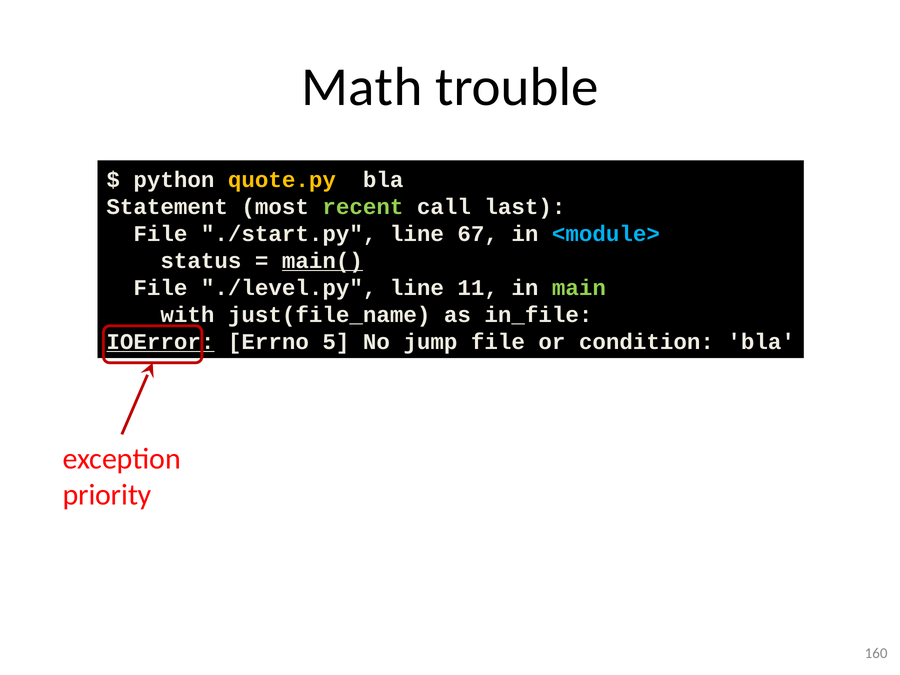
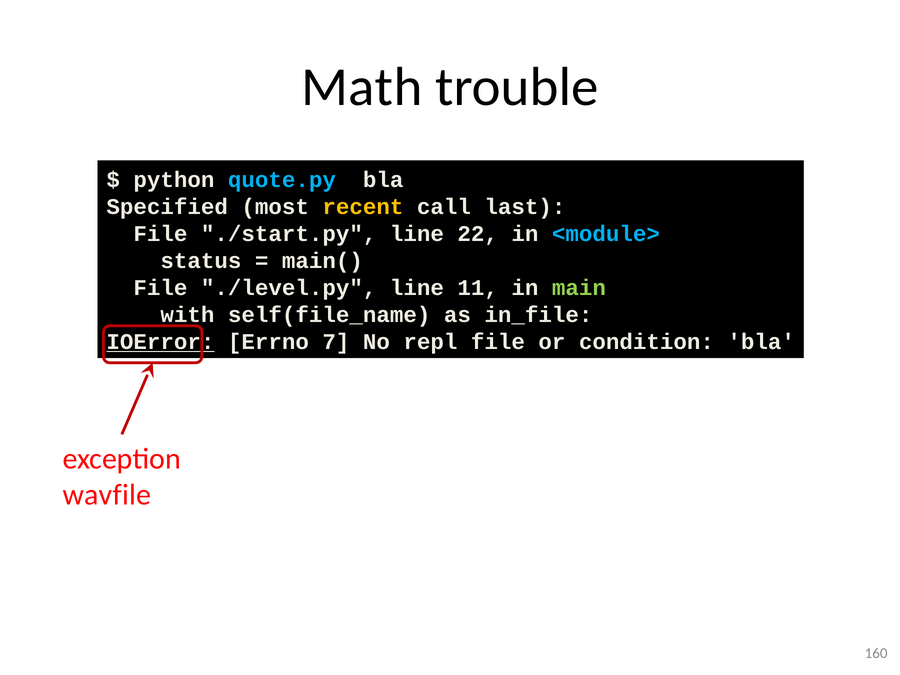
quote.py colour: yellow -> light blue
Statement: Statement -> Specified
recent colour: light green -> yellow
67: 67 -> 22
main( underline: present -> none
just(file_name: just(file_name -> self(file_name
5: 5 -> 7
jump: jump -> repl
priority: priority -> wavfile
